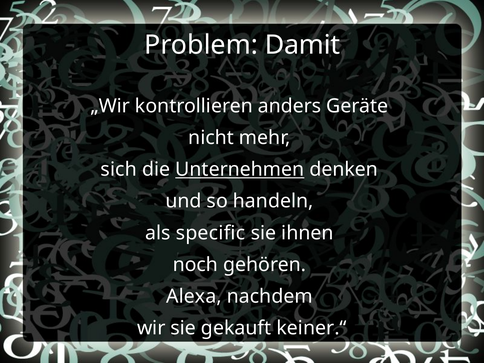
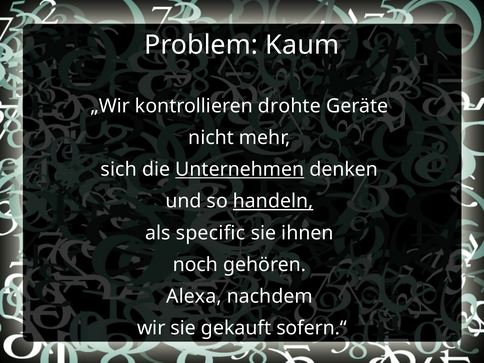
Damit: Damit -> Kaum
anders: anders -> drohte
handeln underline: none -> present
keiner.“: keiner.“ -> sofern.“
